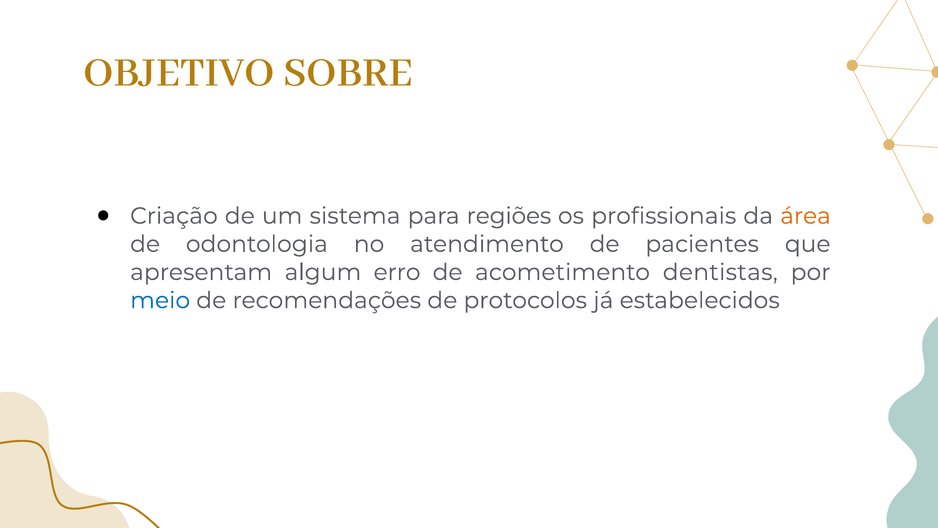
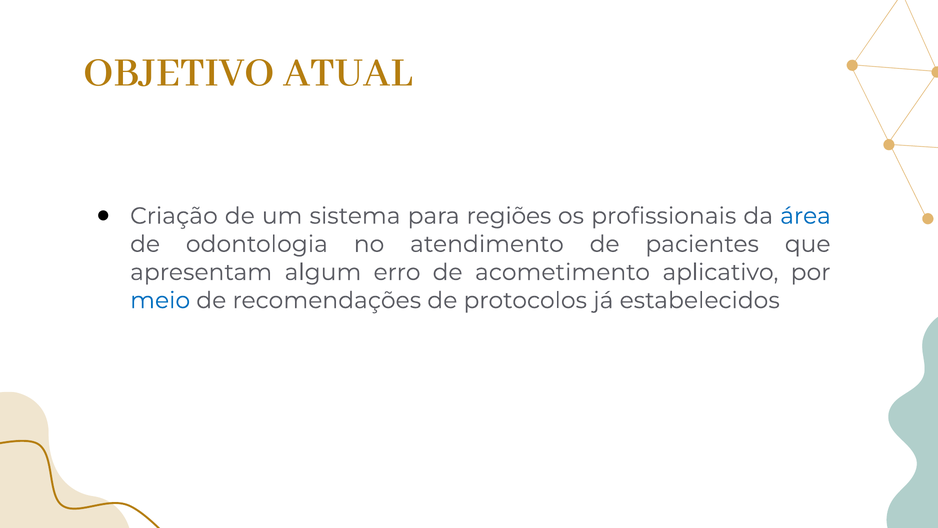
SOBRE: SOBRE -> ATUAL
área colour: orange -> blue
dentistas: dentistas -> aplicativo
